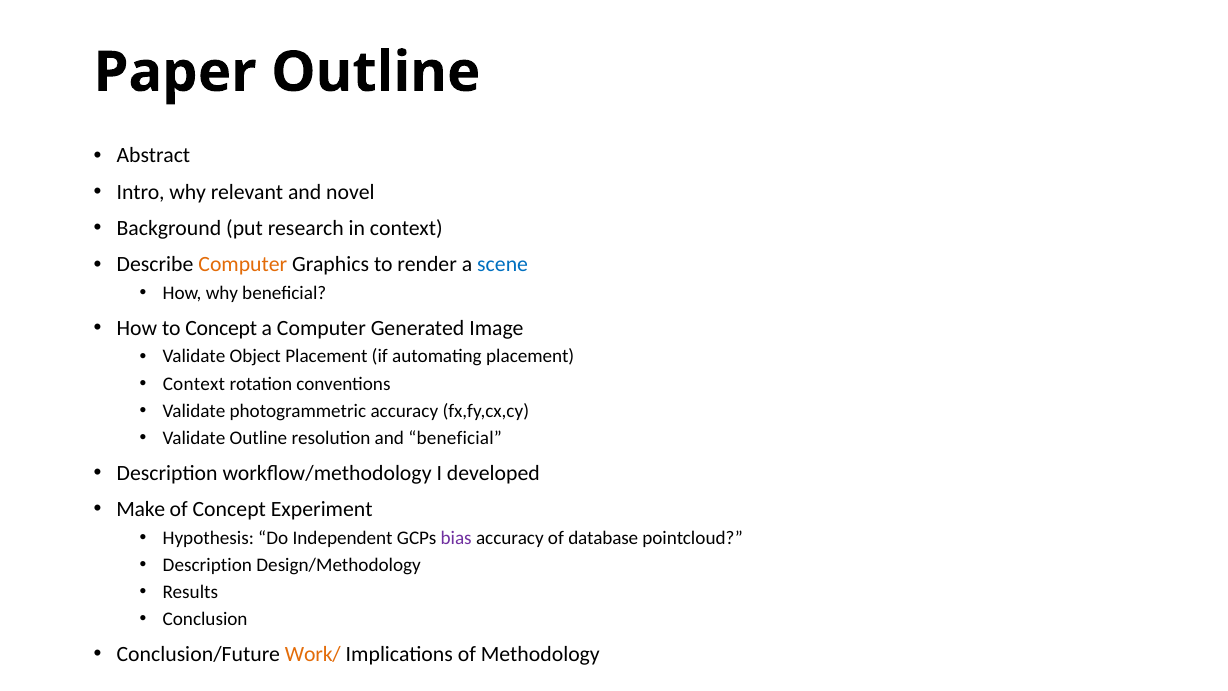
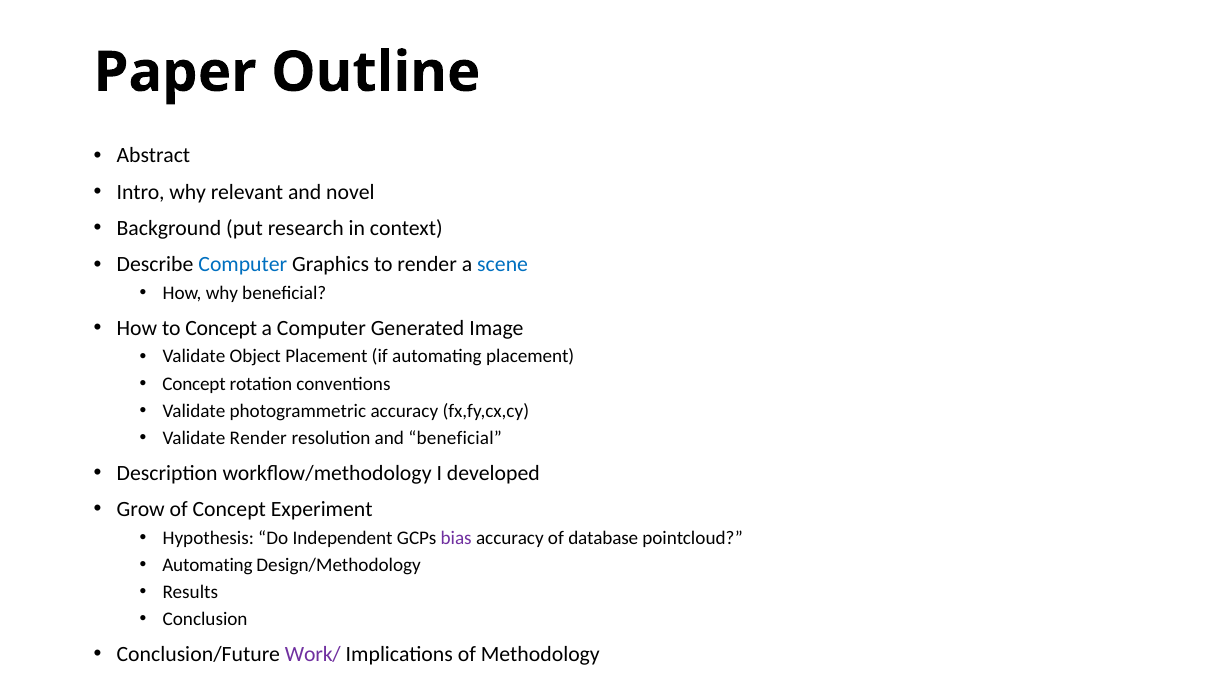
Computer at (243, 265) colour: orange -> blue
Context at (194, 384): Context -> Concept
Validate Outline: Outline -> Render
Make: Make -> Grow
Description at (207, 565): Description -> Automating
Work/ colour: orange -> purple
